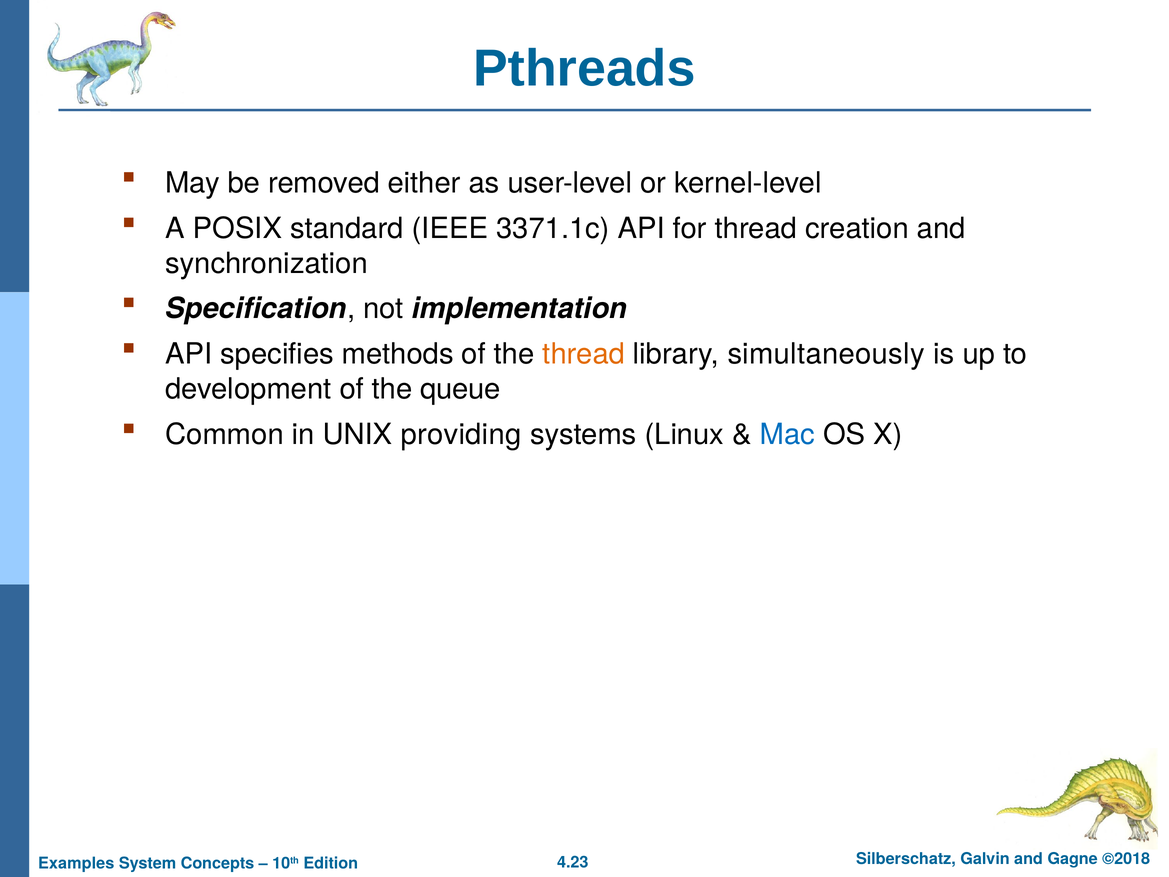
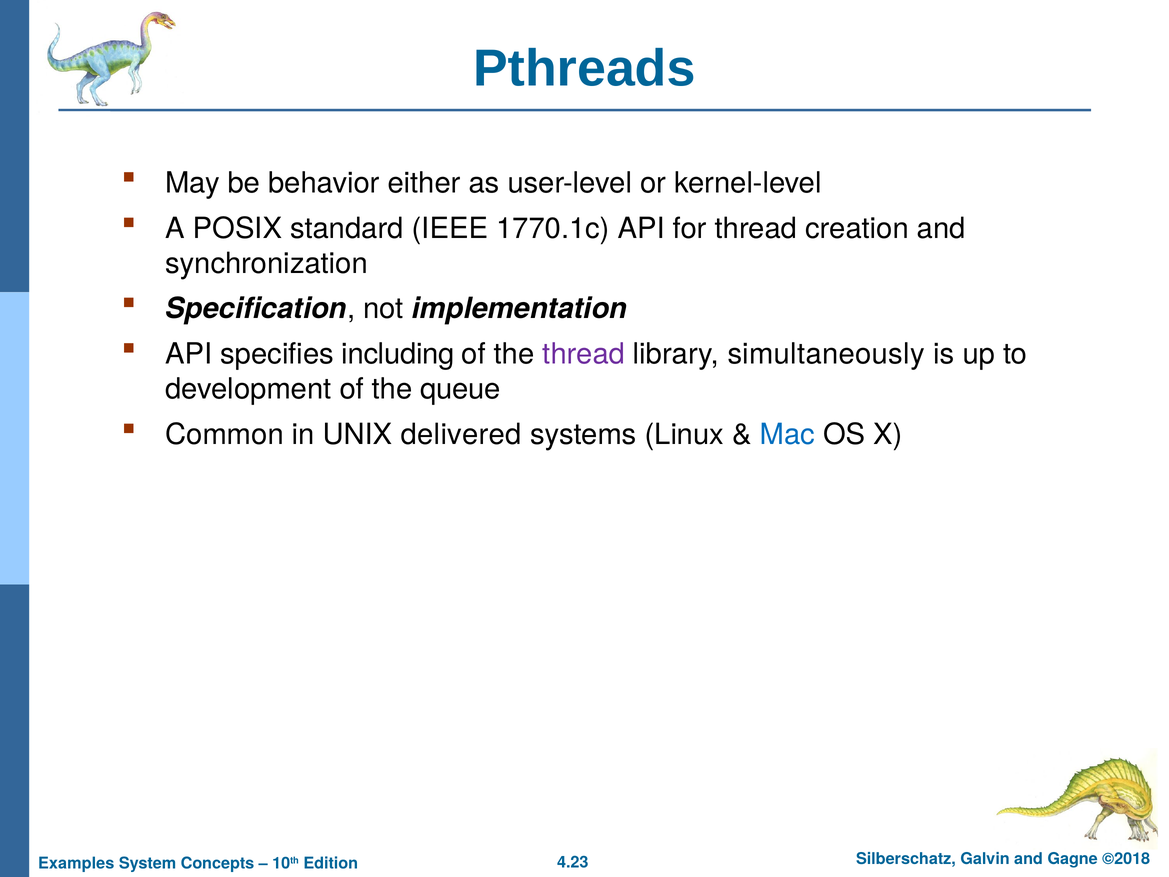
removed: removed -> behavior
3371.1c: 3371.1c -> 1770.1c
methods: methods -> including
thread at (584, 354) colour: orange -> purple
providing: providing -> delivered
